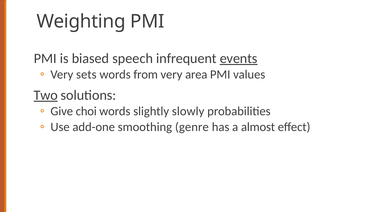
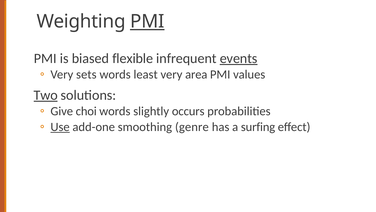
PMI at (147, 21) underline: none -> present
speech: speech -> flexible
from: from -> least
slowly: slowly -> occurs
Use underline: none -> present
almost: almost -> surfing
